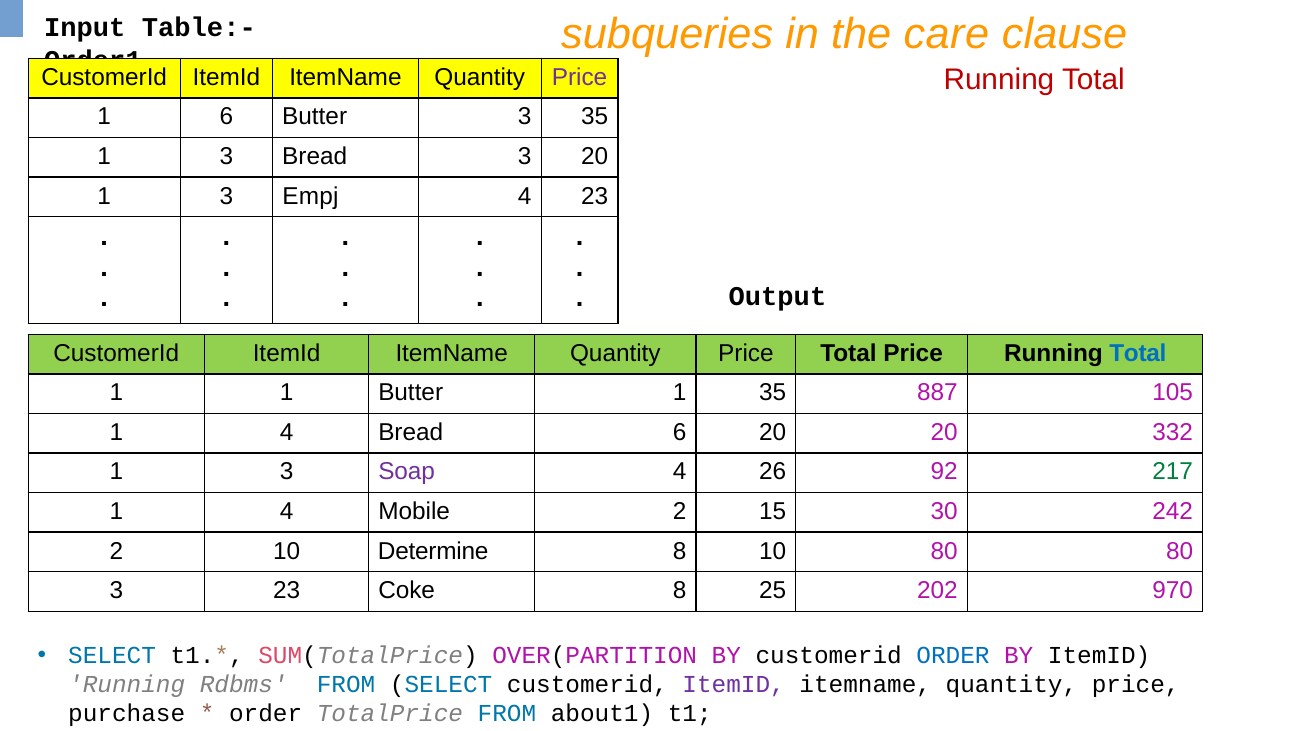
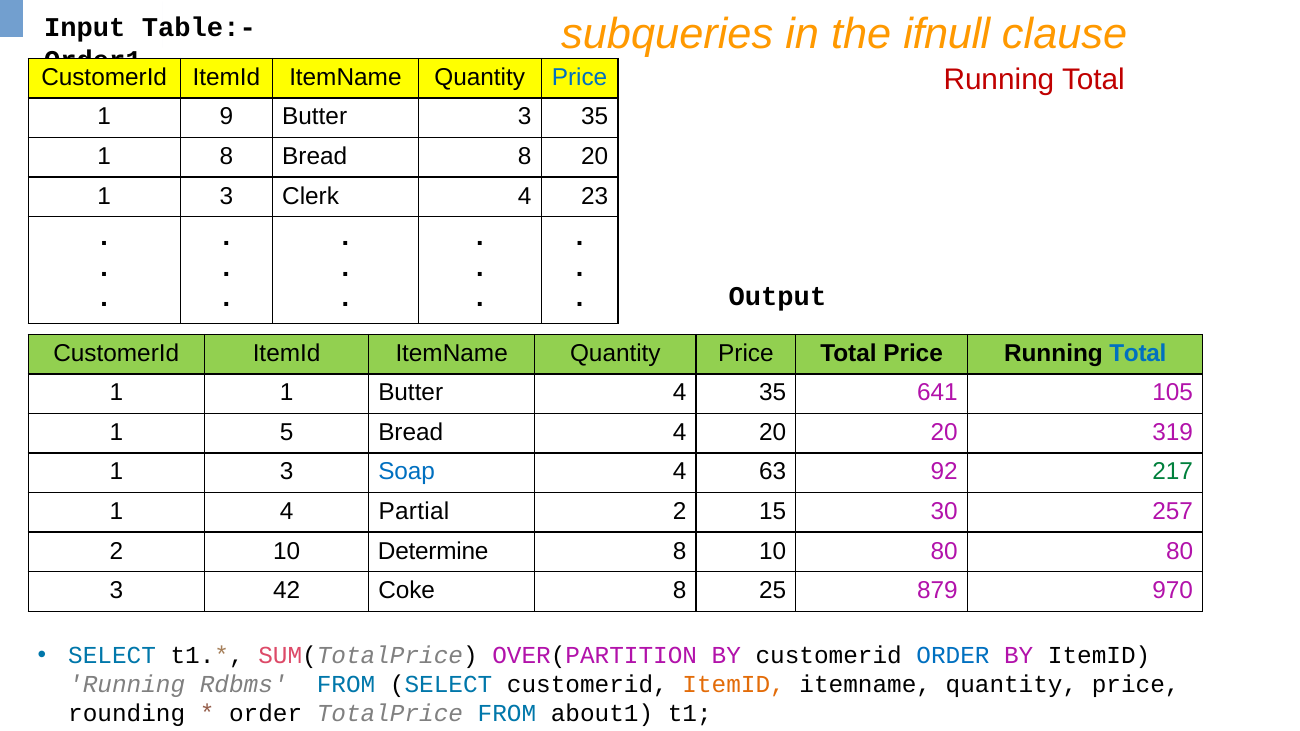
care: care -> ifnull
Price at (580, 77) colour: purple -> blue
1 6: 6 -> 9
3 at (226, 157): 3 -> 8
Bread 3: 3 -> 8
Empj: Empj -> Clerk
Butter 1: 1 -> 4
887: 887 -> 641
4 at (287, 433): 4 -> 5
Bread 6: 6 -> 4
332: 332 -> 319
Soap colour: purple -> blue
26: 26 -> 63
Mobile: Mobile -> Partial
242: 242 -> 257
3 23: 23 -> 42
202: 202 -> 879
ItemID at (734, 685) colour: purple -> orange
purchase: purchase -> rounding
